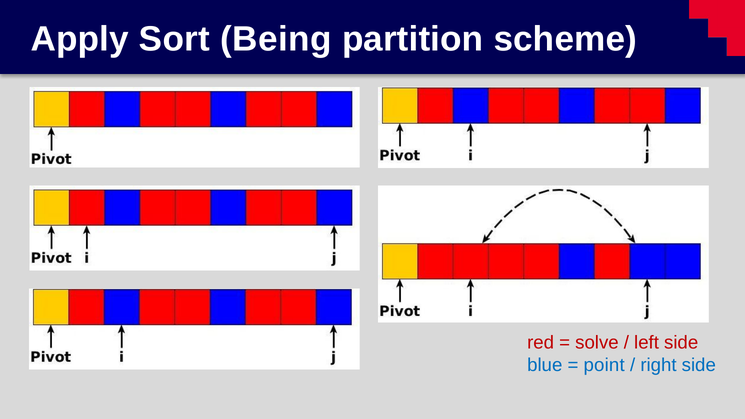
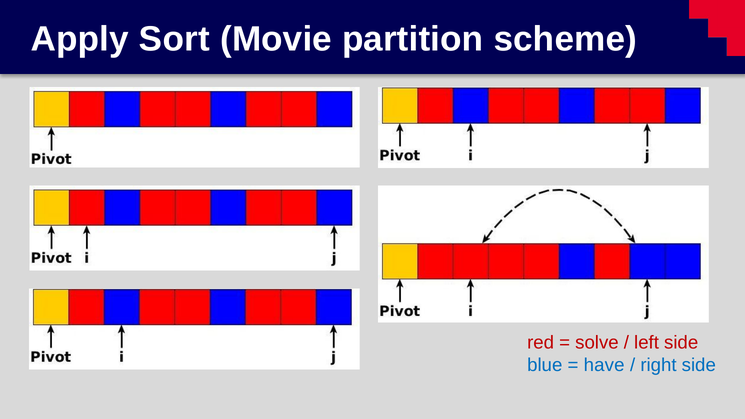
Being: Being -> Movie
point: point -> have
